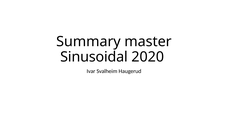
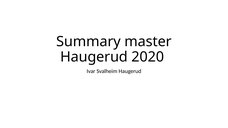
Sinusoidal at (94, 57): Sinusoidal -> Haugerud
